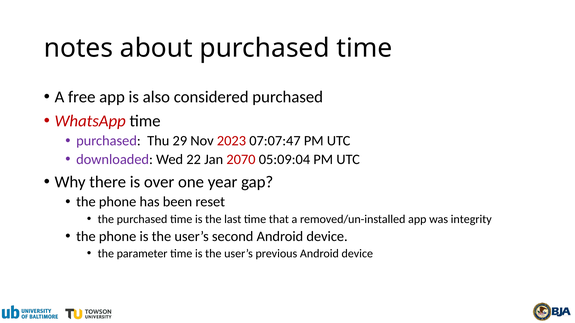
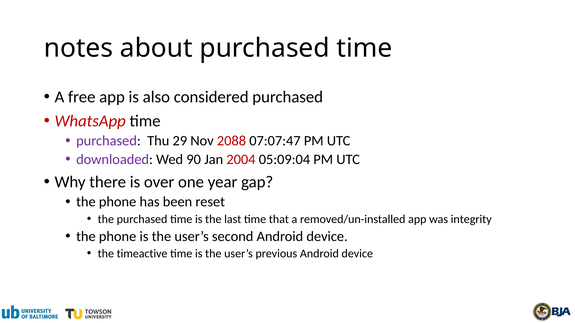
2023: 2023 -> 2088
22: 22 -> 90
2070: 2070 -> 2004
parameter: parameter -> timeactive
